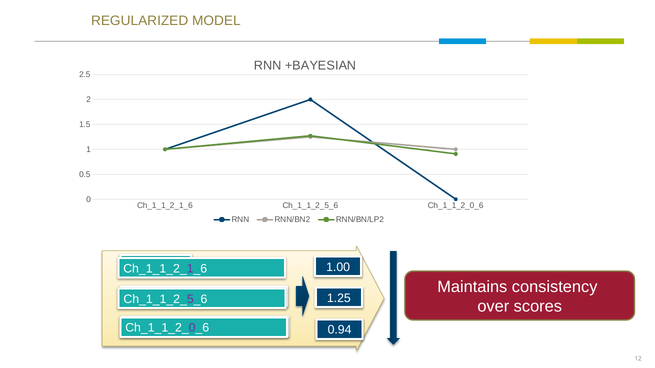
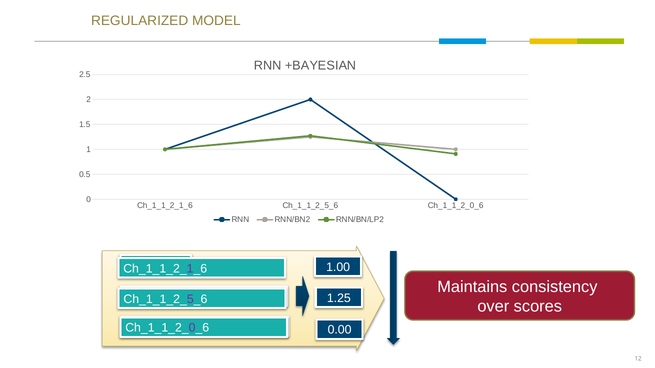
0.94: 0.94 -> 0.00
